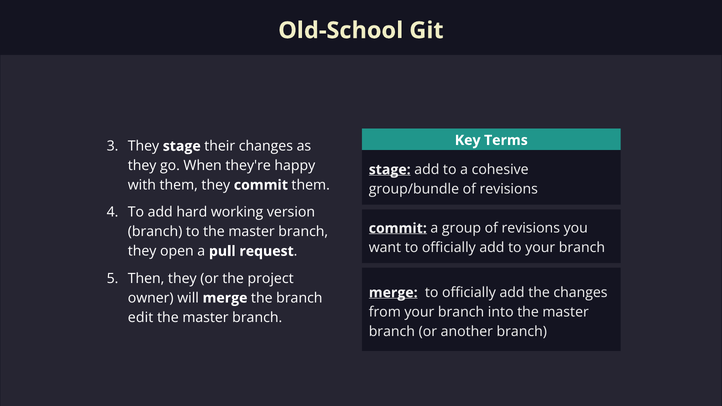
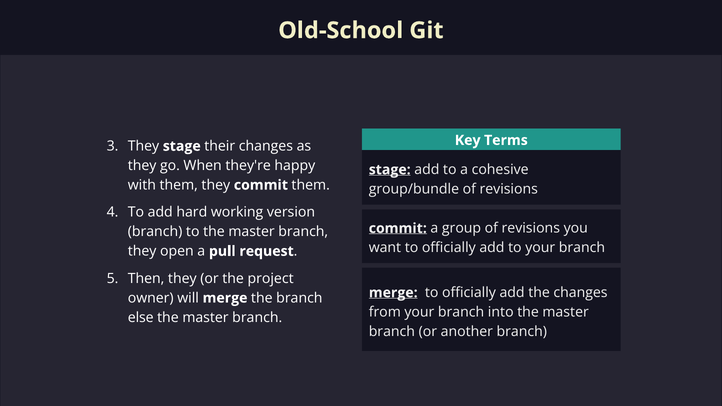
edit: edit -> else
